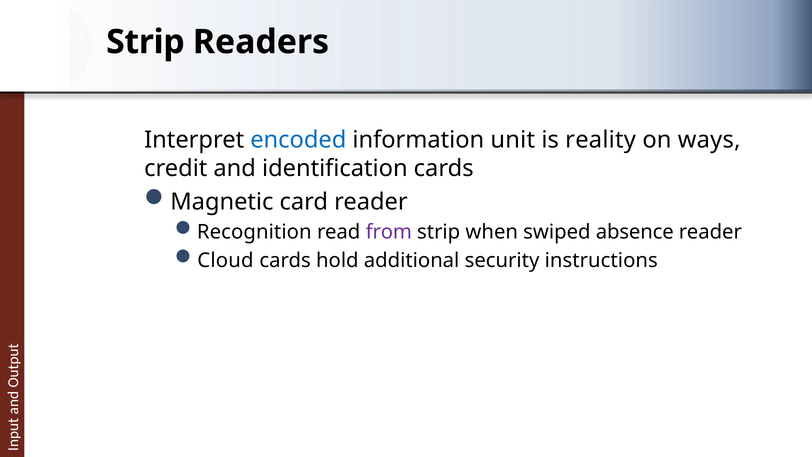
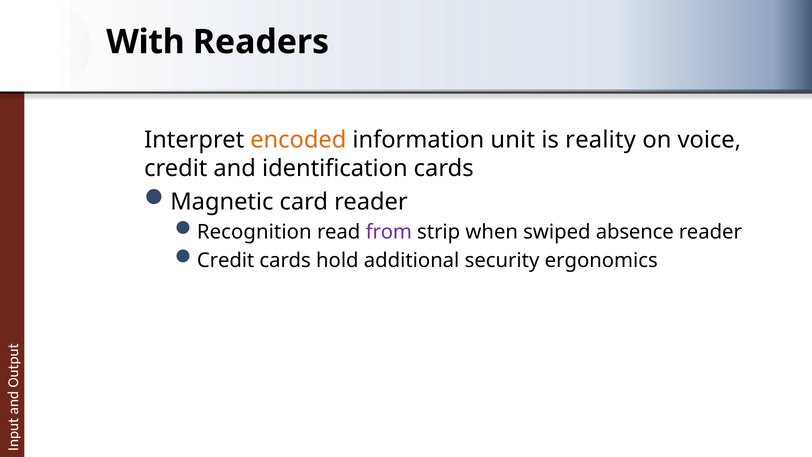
Strip at (145, 42): Strip -> With
encoded colour: blue -> orange
ways: ways -> voice
Cloud at (225, 260): Cloud -> Credit
instructions: instructions -> ergonomics
